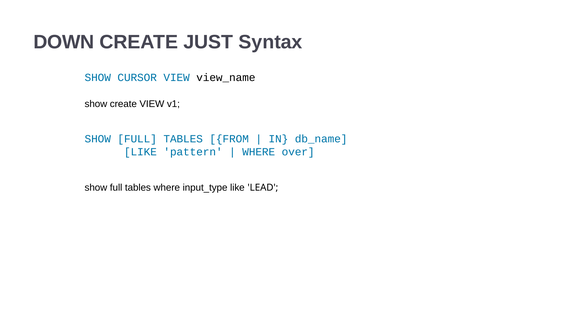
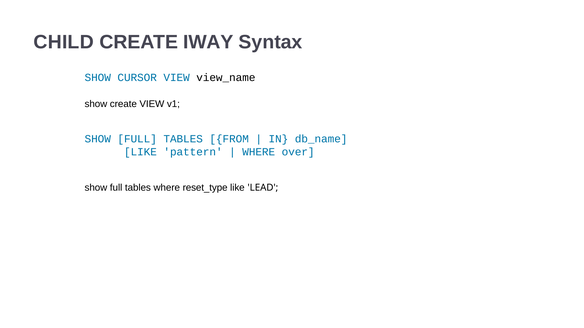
DOWN: DOWN -> CHILD
JUST: JUST -> IWAY
input_type: input_type -> reset_type
